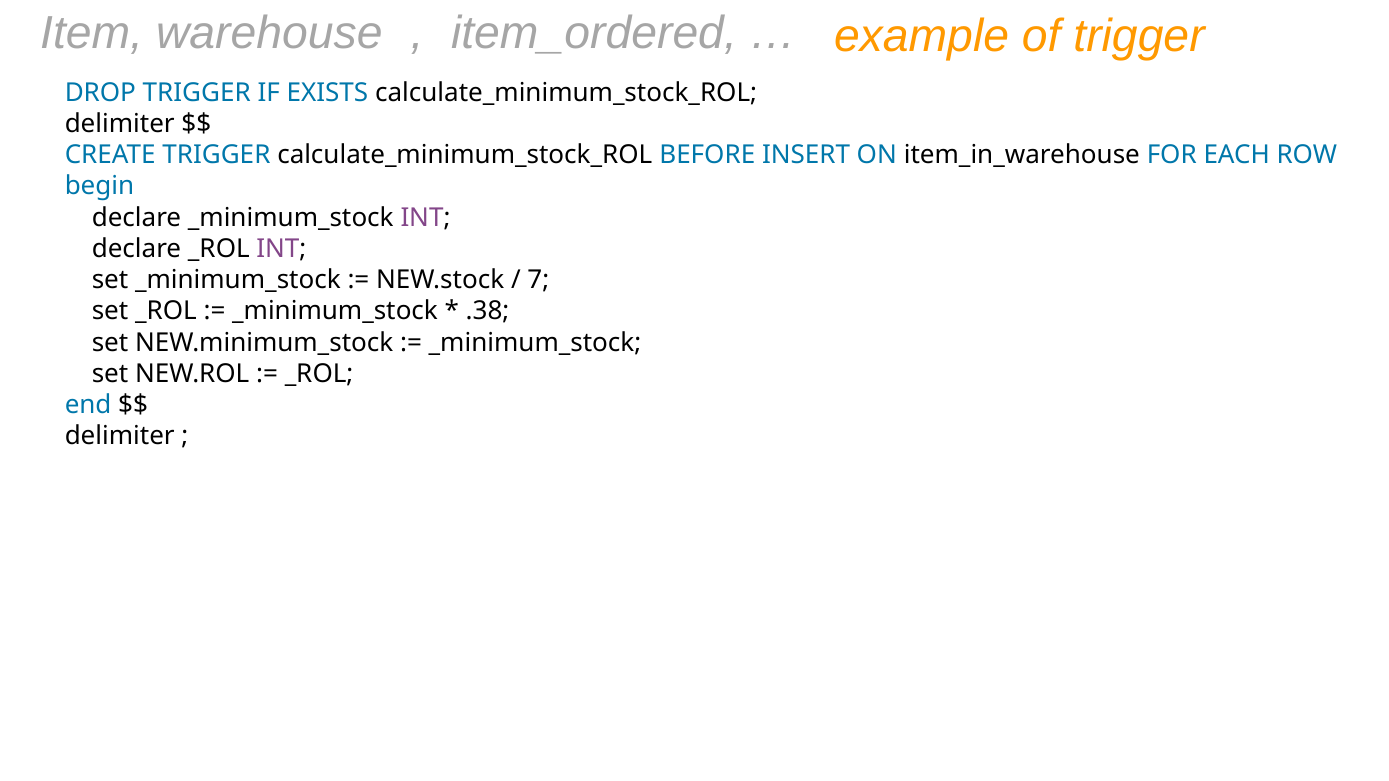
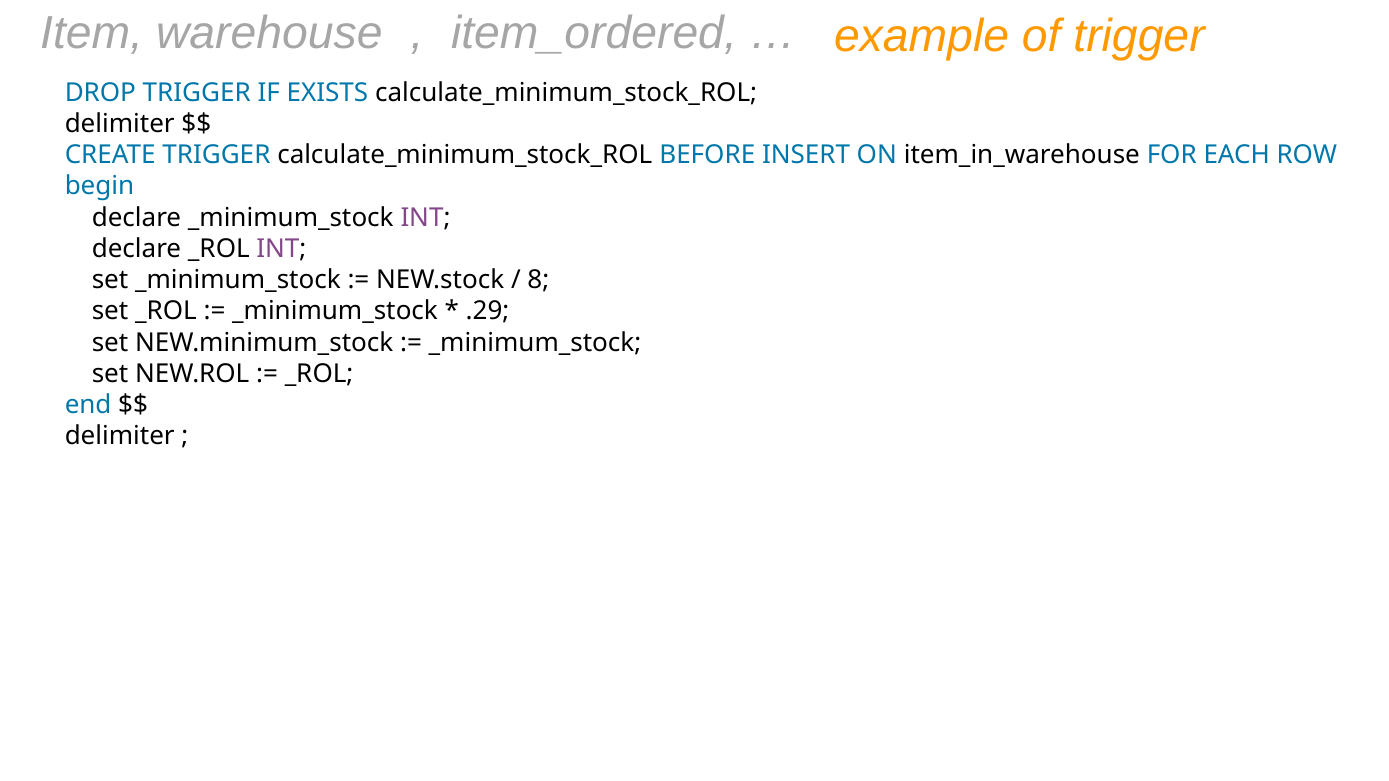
7: 7 -> 8
.38: .38 -> .29
